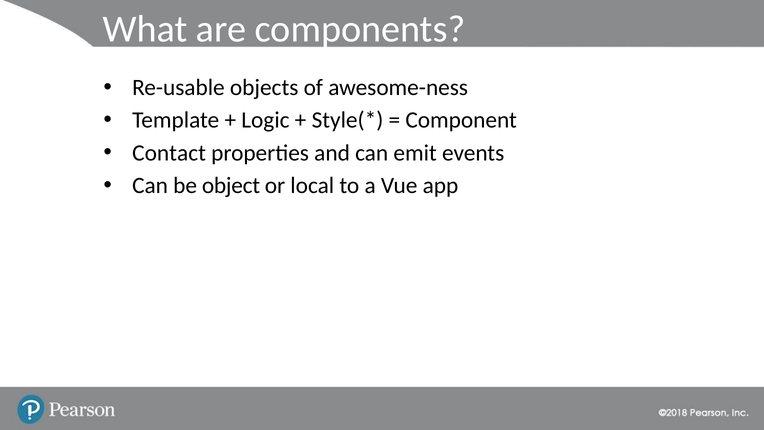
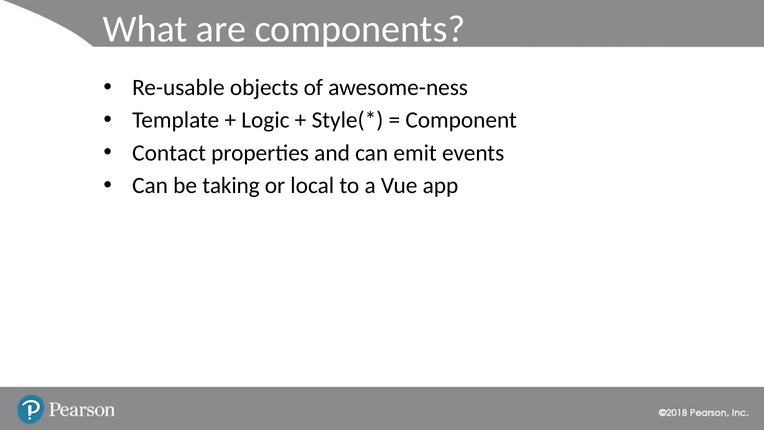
object: object -> taking
